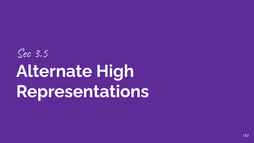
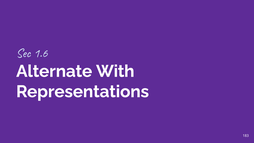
3.5: 3.5 -> 1.6
High: High -> With
